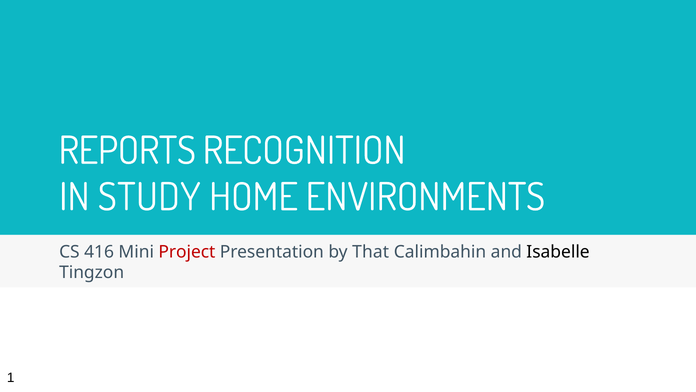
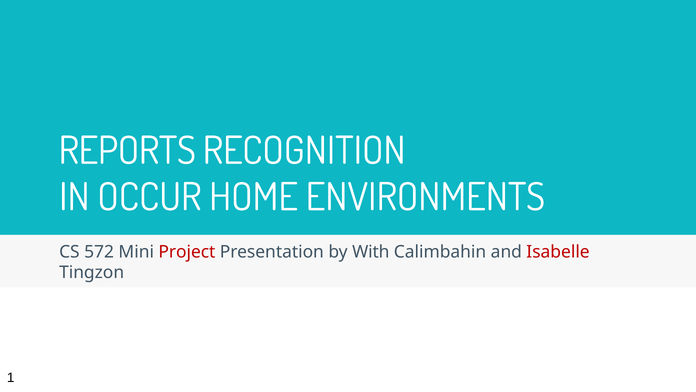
STUDY: STUDY -> OCCUR
416: 416 -> 572
That: That -> With
Isabelle colour: black -> red
